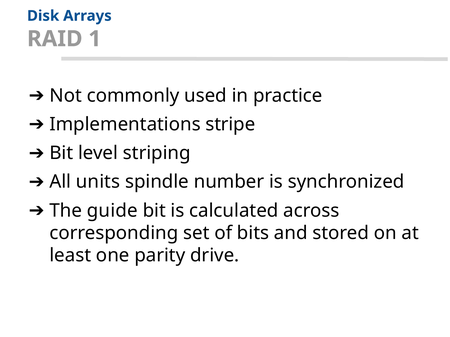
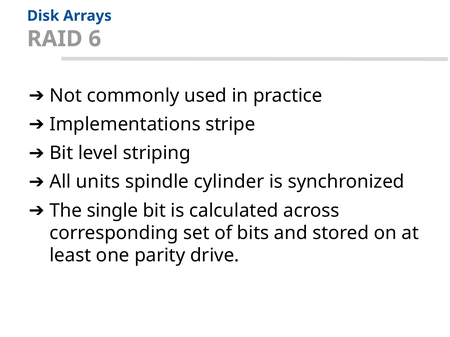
1: 1 -> 6
number: number -> cylinder
guide: guide -> single
